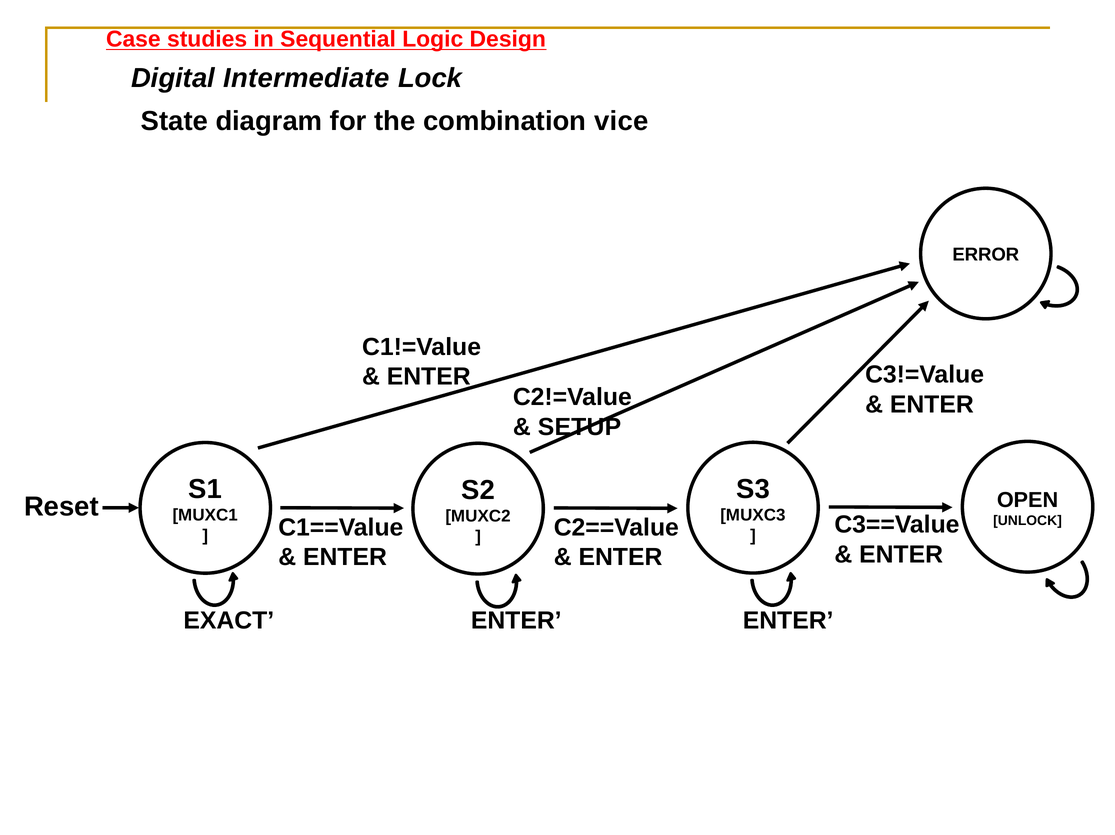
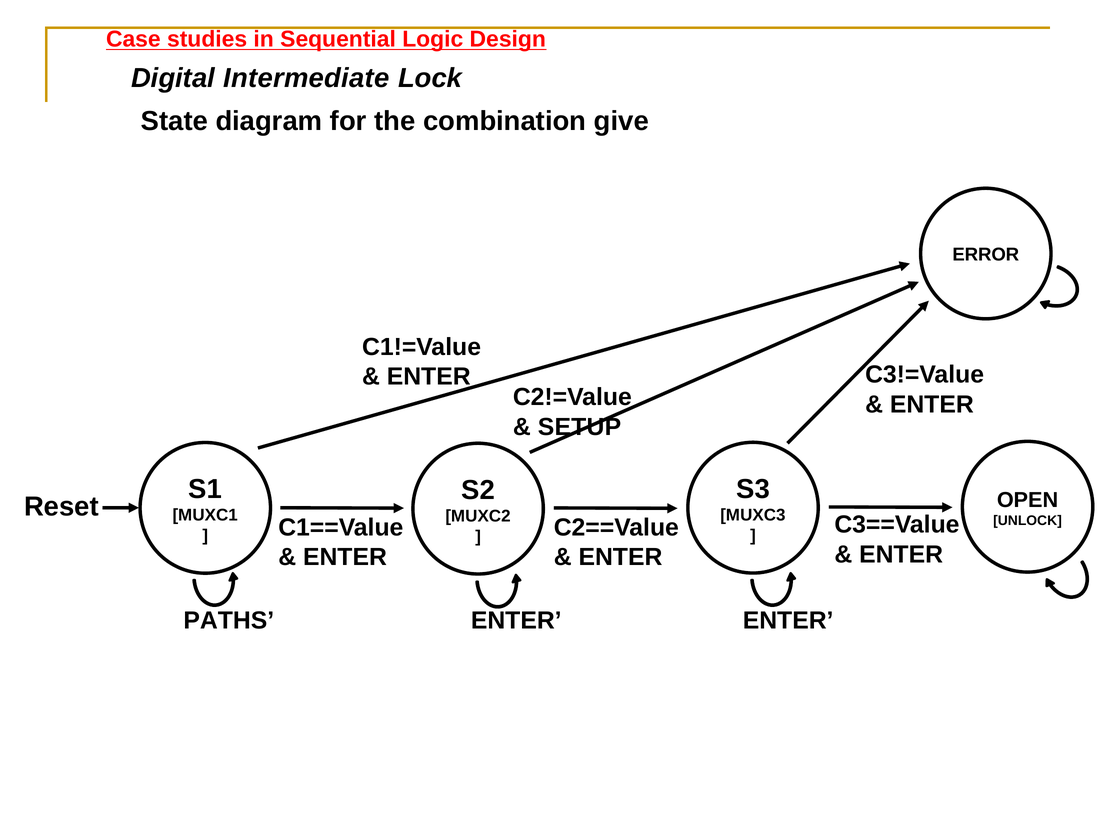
vice: vice -> give
EXACT: EXACT -> PATHS
